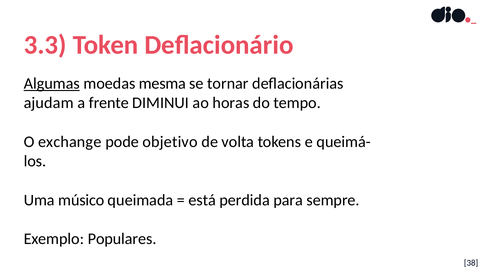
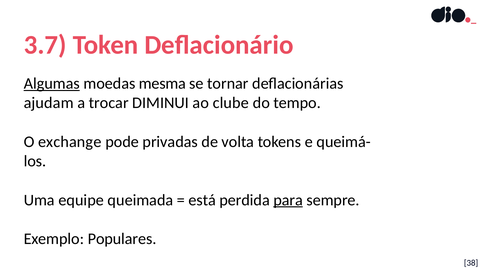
3.3: 3.3 -> 3.7
frente: frente -> trocar
horas: horas -> clube
objetivo: objetivo -> privadas
músico: músico -> equipe
para underline: none -> present
